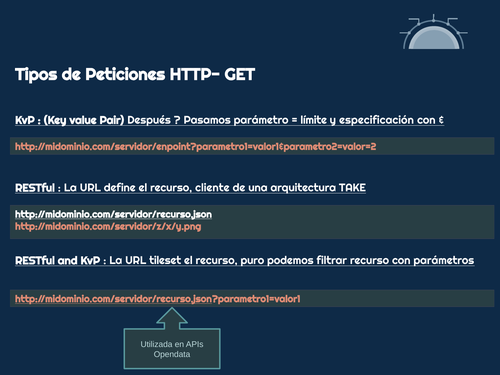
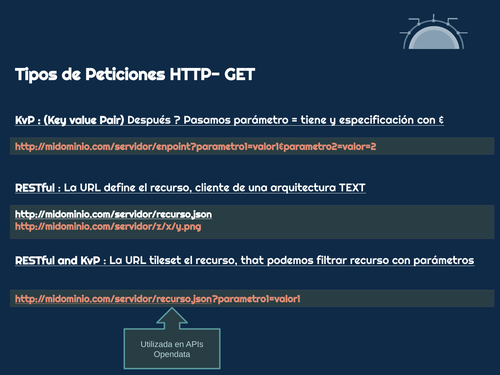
límite: límite -> tiene
TAKE: TAKE -> TEXT
puro: puro -> that
